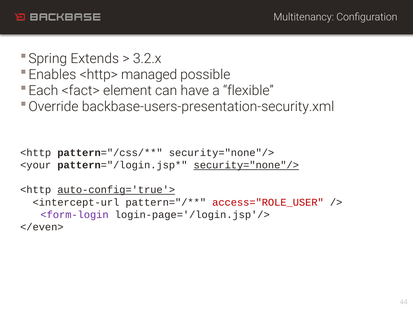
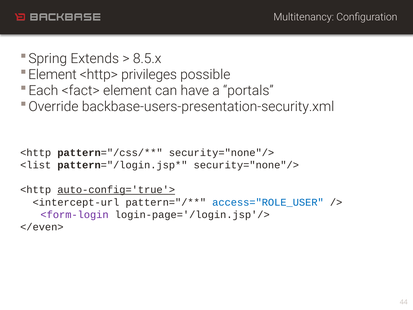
3.2.x: 3.2.x -> 8.5.x
Enables at (52, 75): Enables -> Element
managed: managed -> privileges
flexible: flexible -> portals
<your: <your -> <list
security="none"/> at (246, 165) underline: present -> none
access="ROLE_USER colour: red -> blue
